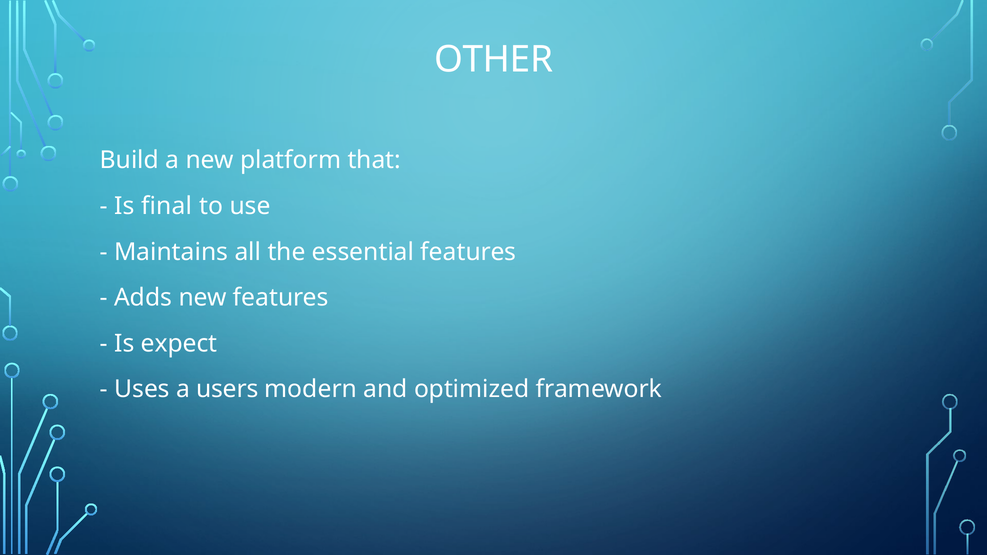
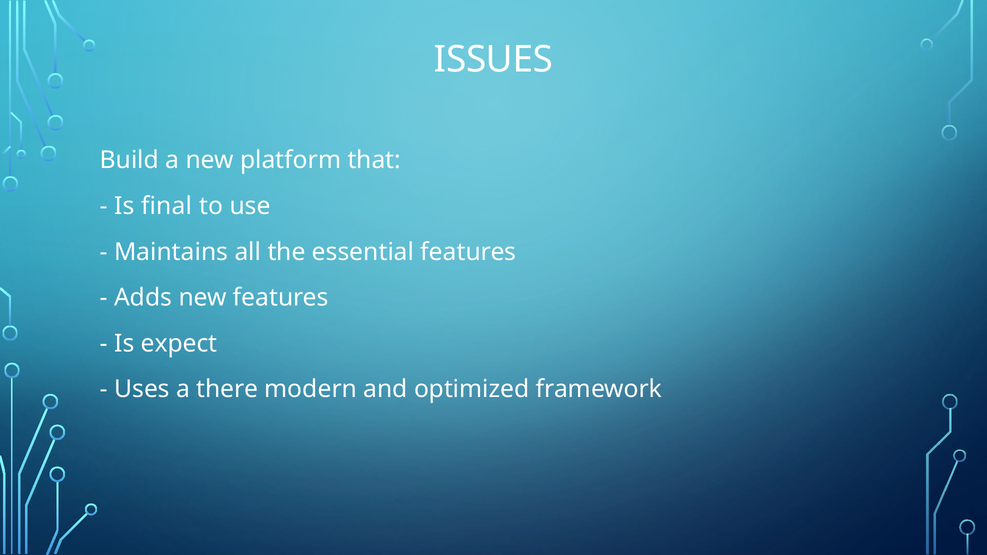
OTHER: OTHER -> ISSUES
users: users -> there
